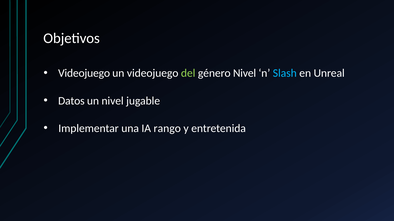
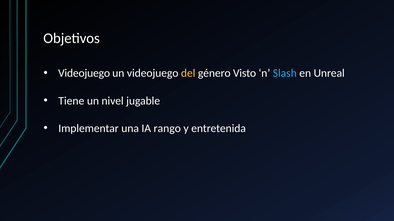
del colour: light green -> yellow
género Nivel: Nivel -> Visto
Datos: Datos -> Tiene
